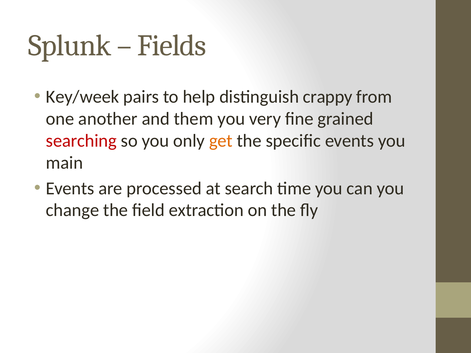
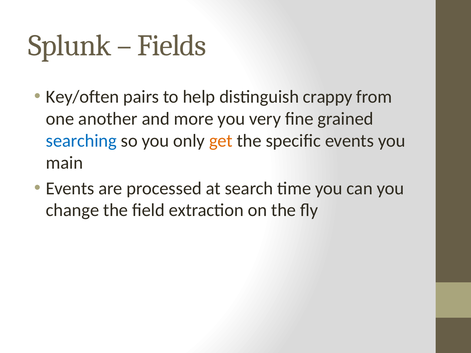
Key/week: Key/week -> Key/often
them: them -> more
searching colour: red -> blue
